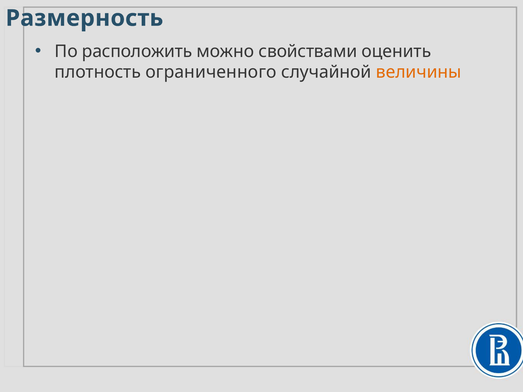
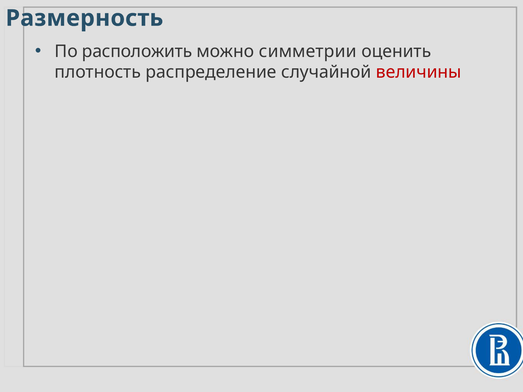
свойствами: свойствами -> симметрии
ограниченного: ограниченного -> распределение
величины colour: orange -> red
